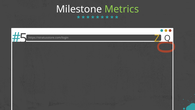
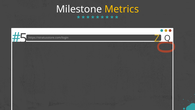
Metrics colour: light green -> yellow
